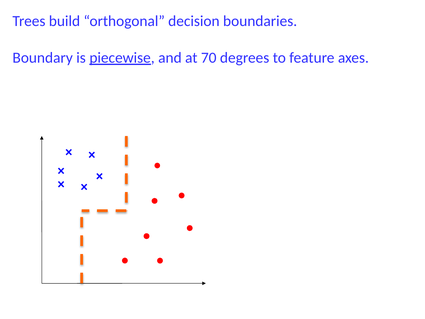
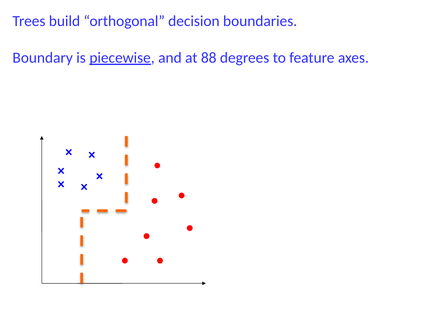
70: 70 -> 88
